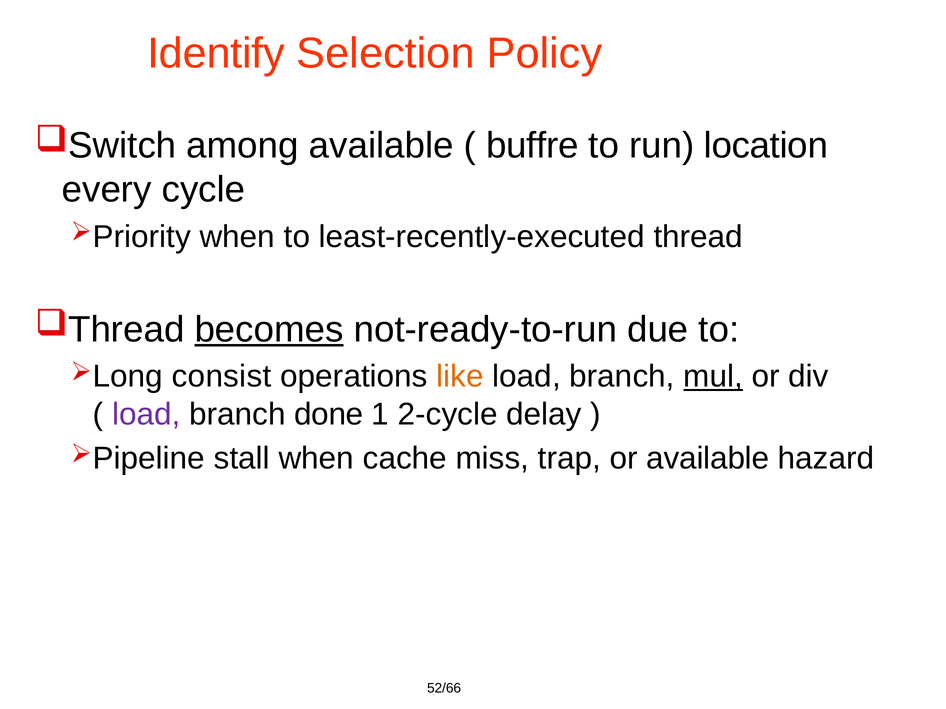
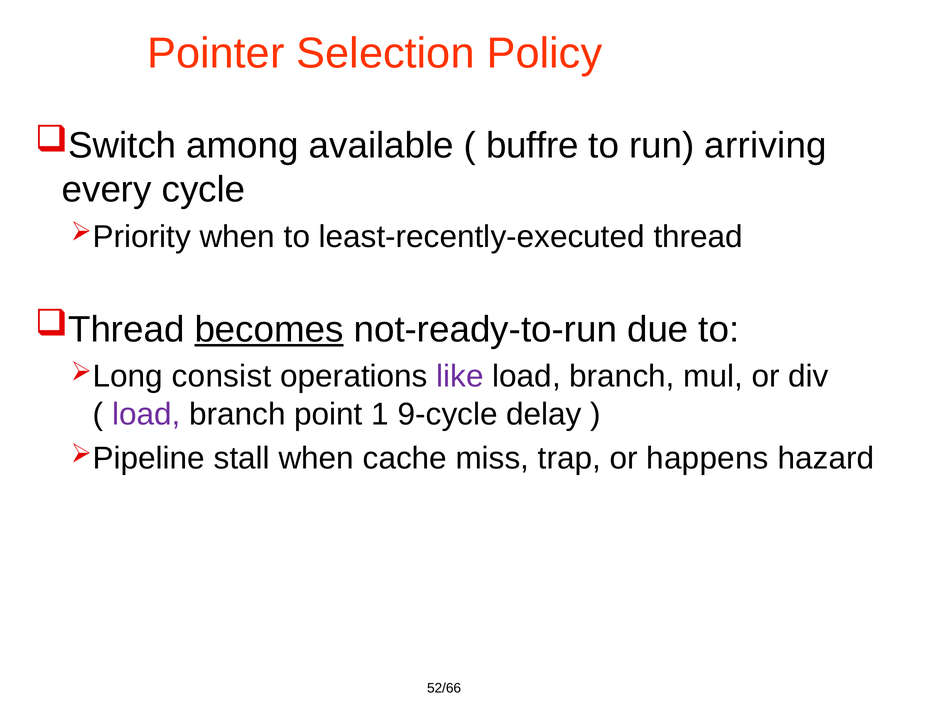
Identify: Identify -> Pointer
location: location -> arriving
like colour: orange -> purple
mul underline: present -> none
done: done -> point
2-cycle: 2-cycle -> 9-cycle
or available: available -> happens
